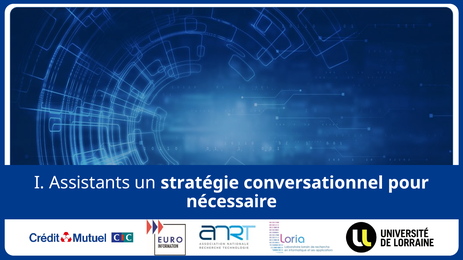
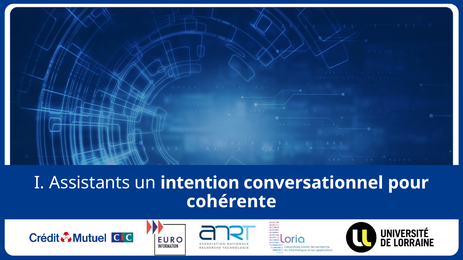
stratégie: stratégie -> intention
nécessaire: nécessaire -> cohérente
